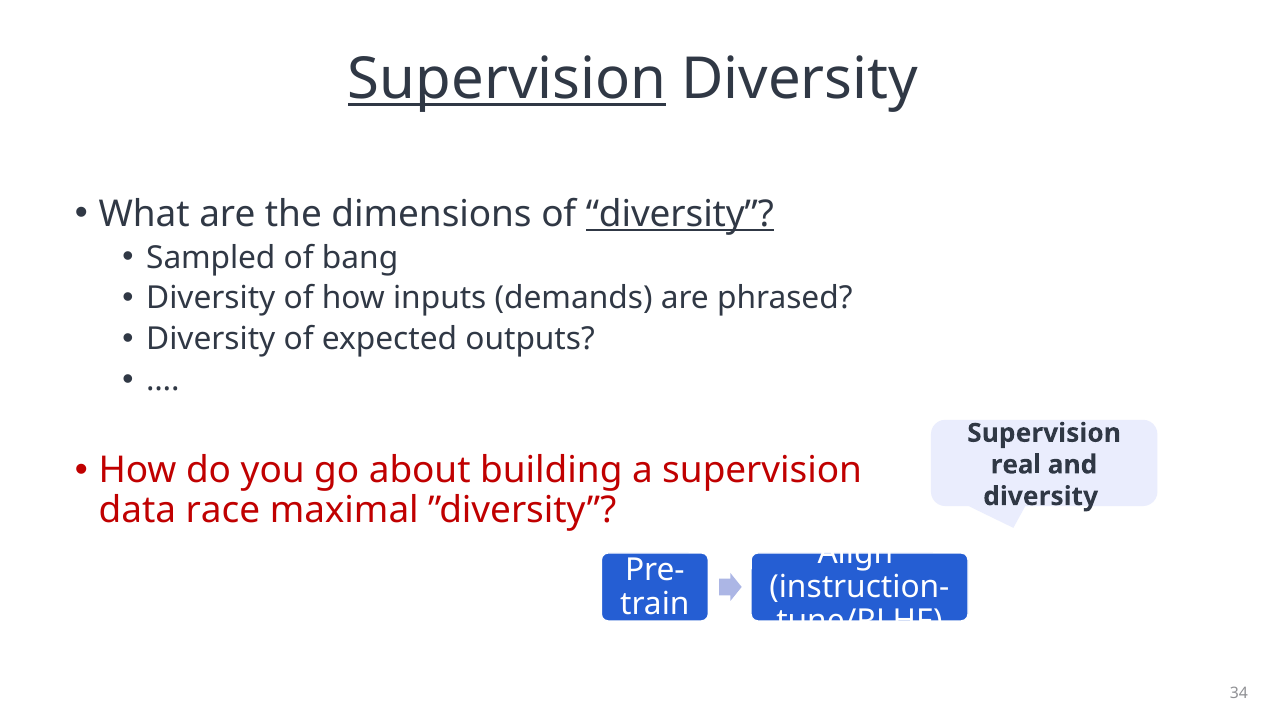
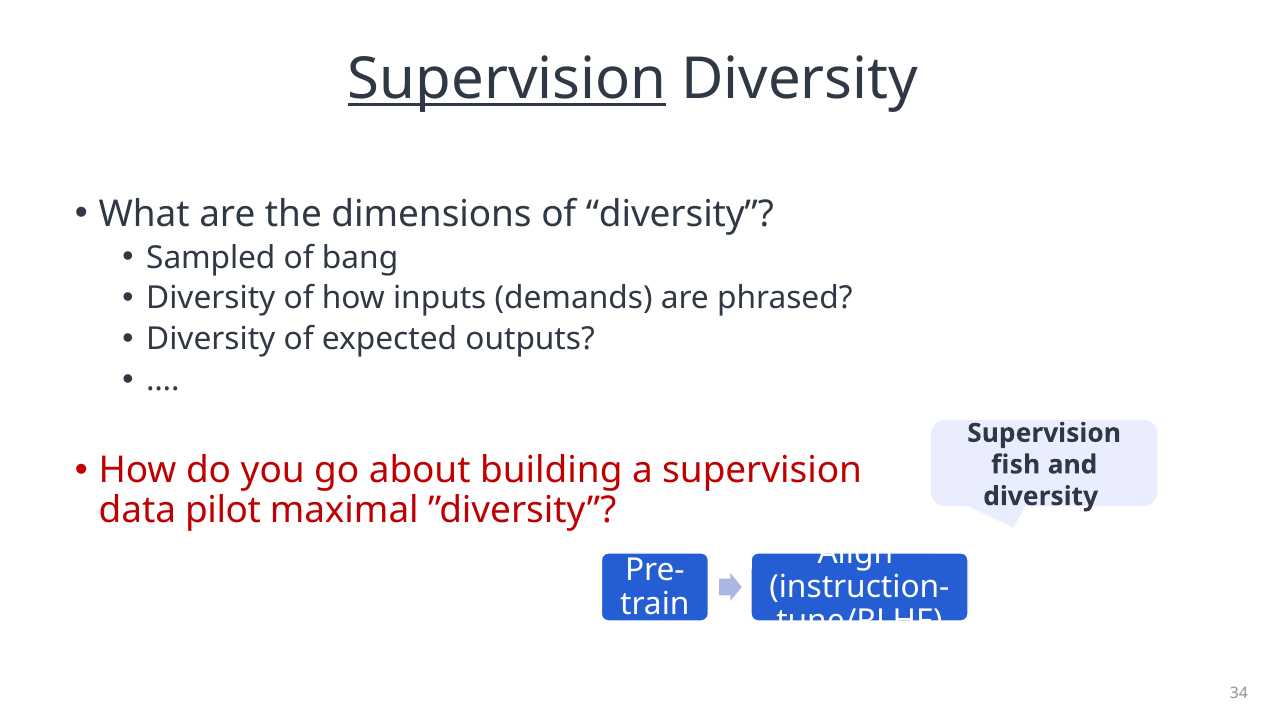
diversity at (680, 214) underline: present -> none
real: real -> fish
race: race -> pilot
